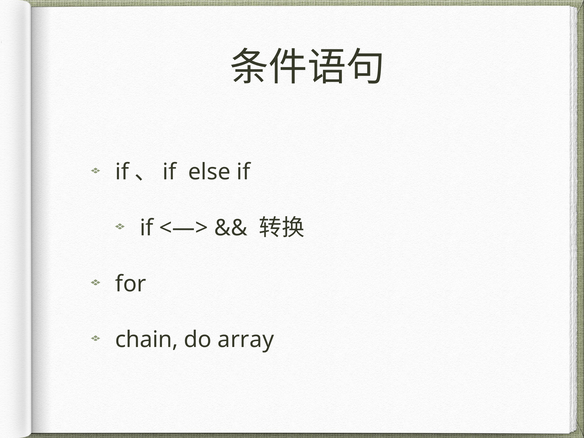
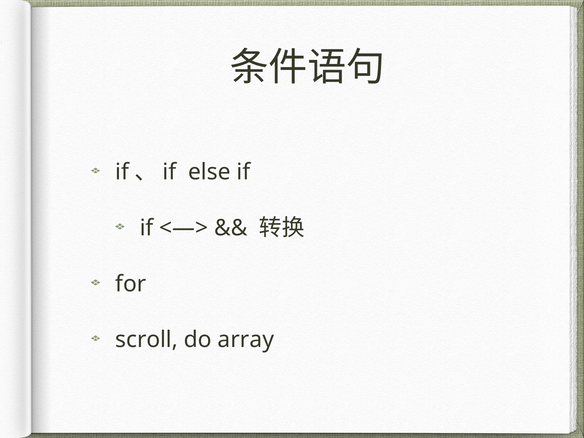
chain: chain -> scroll
